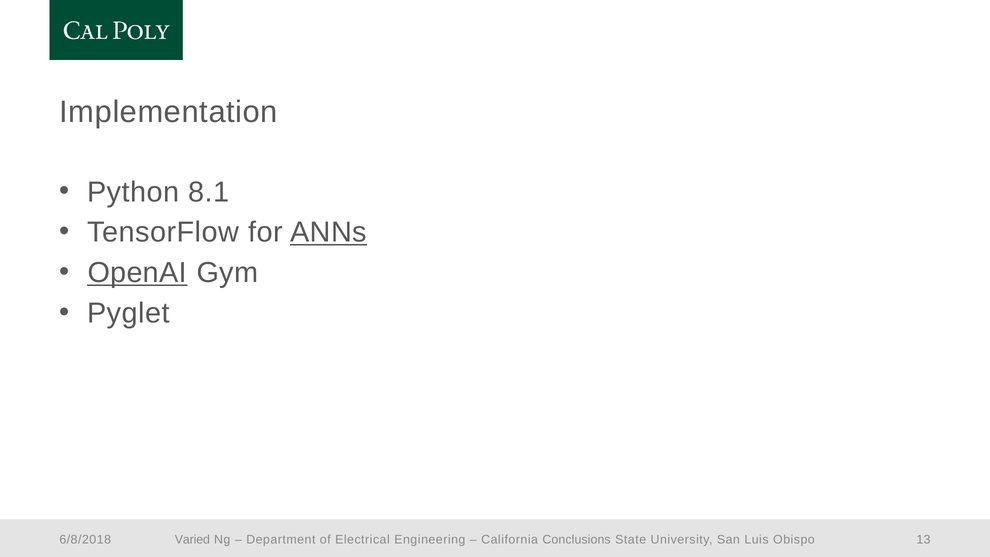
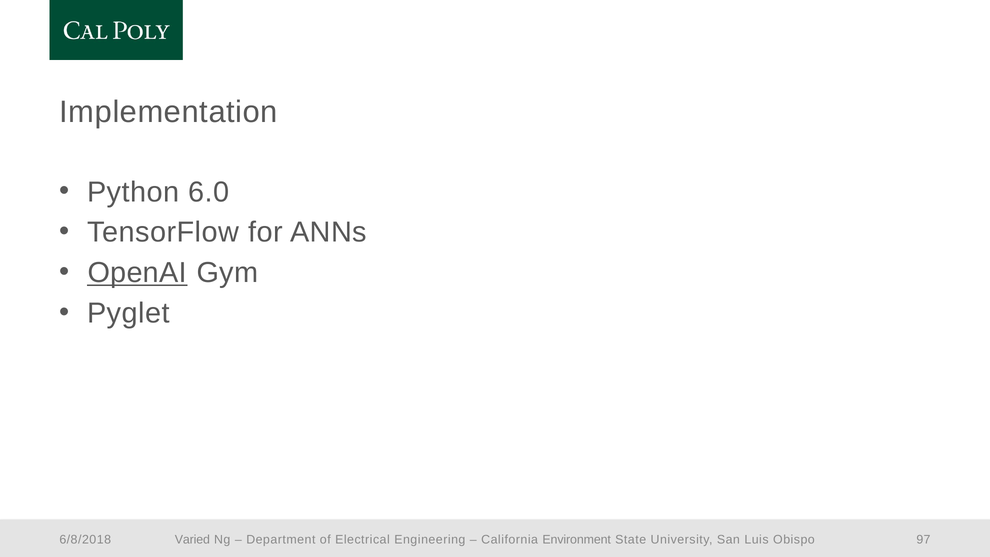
8.1: 8.1 -> 6.0
ANNs underline: present -> none
Conclusions: Conclusions -> Environment
13: 13 -> 97
